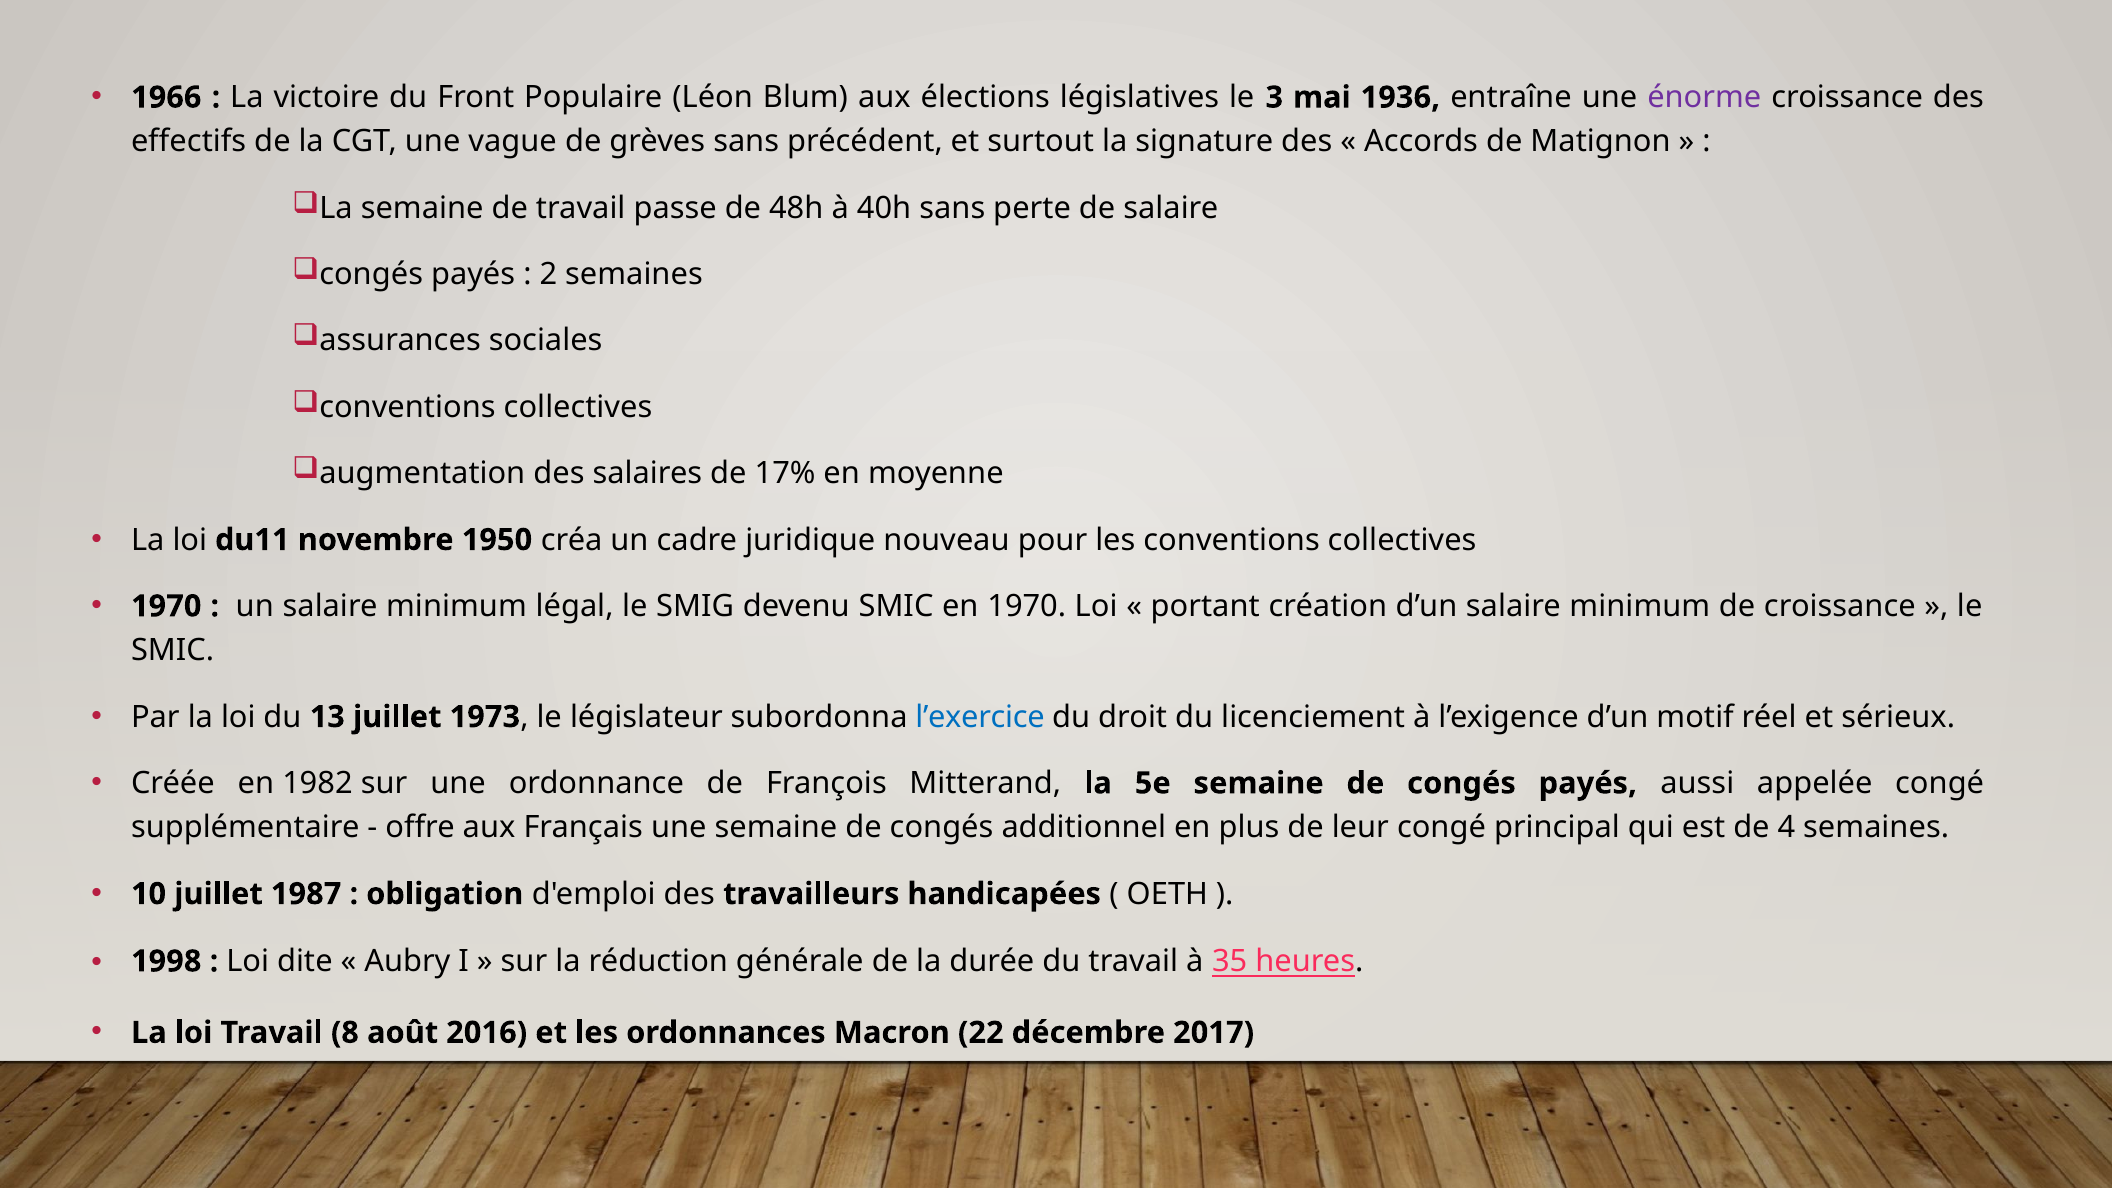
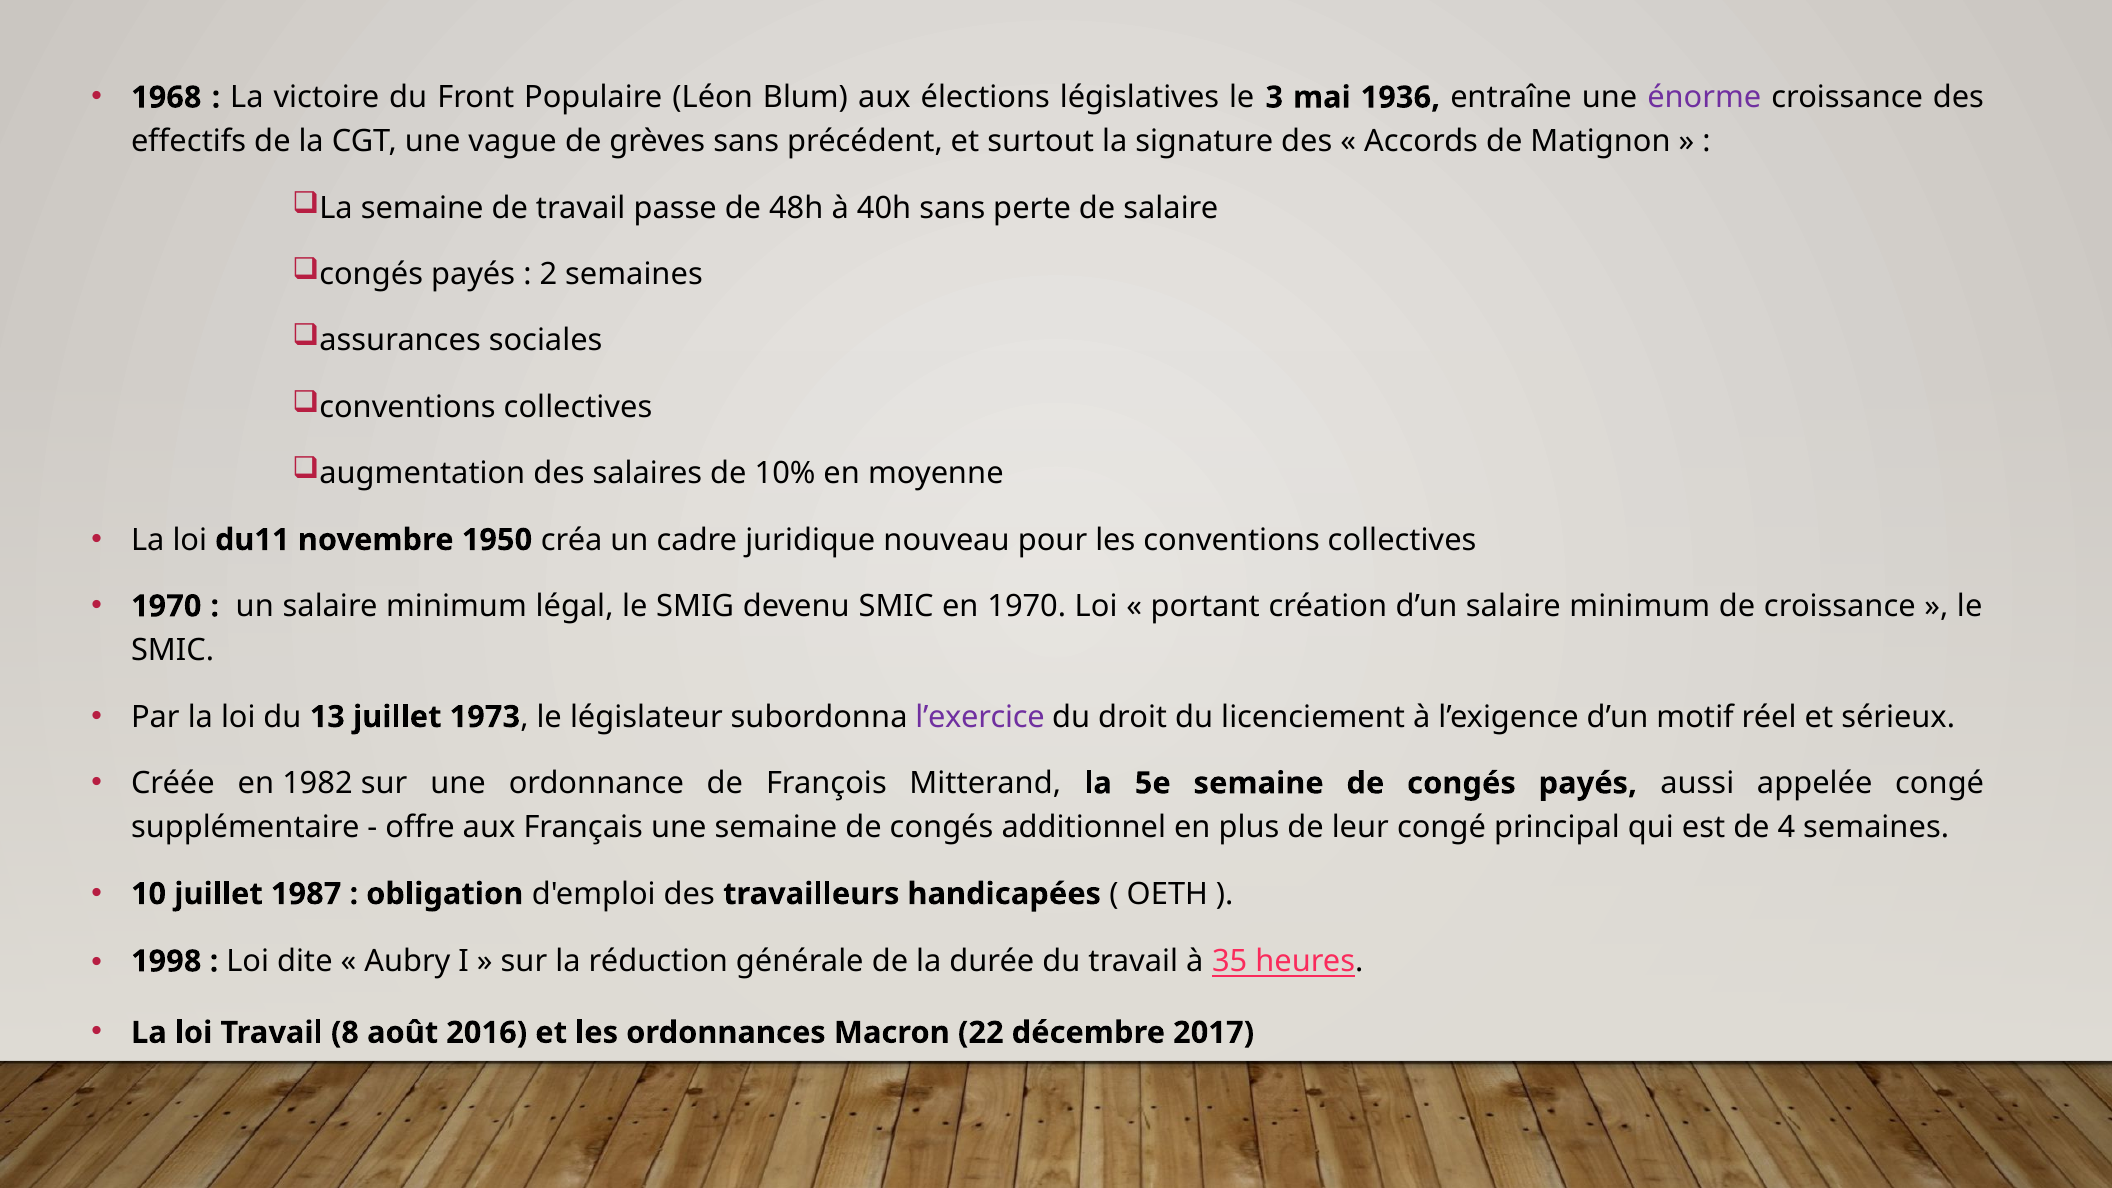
1966: 1966 -> 1968
17%: 17% -> 10%
l’exercice colour: blue -> purple
